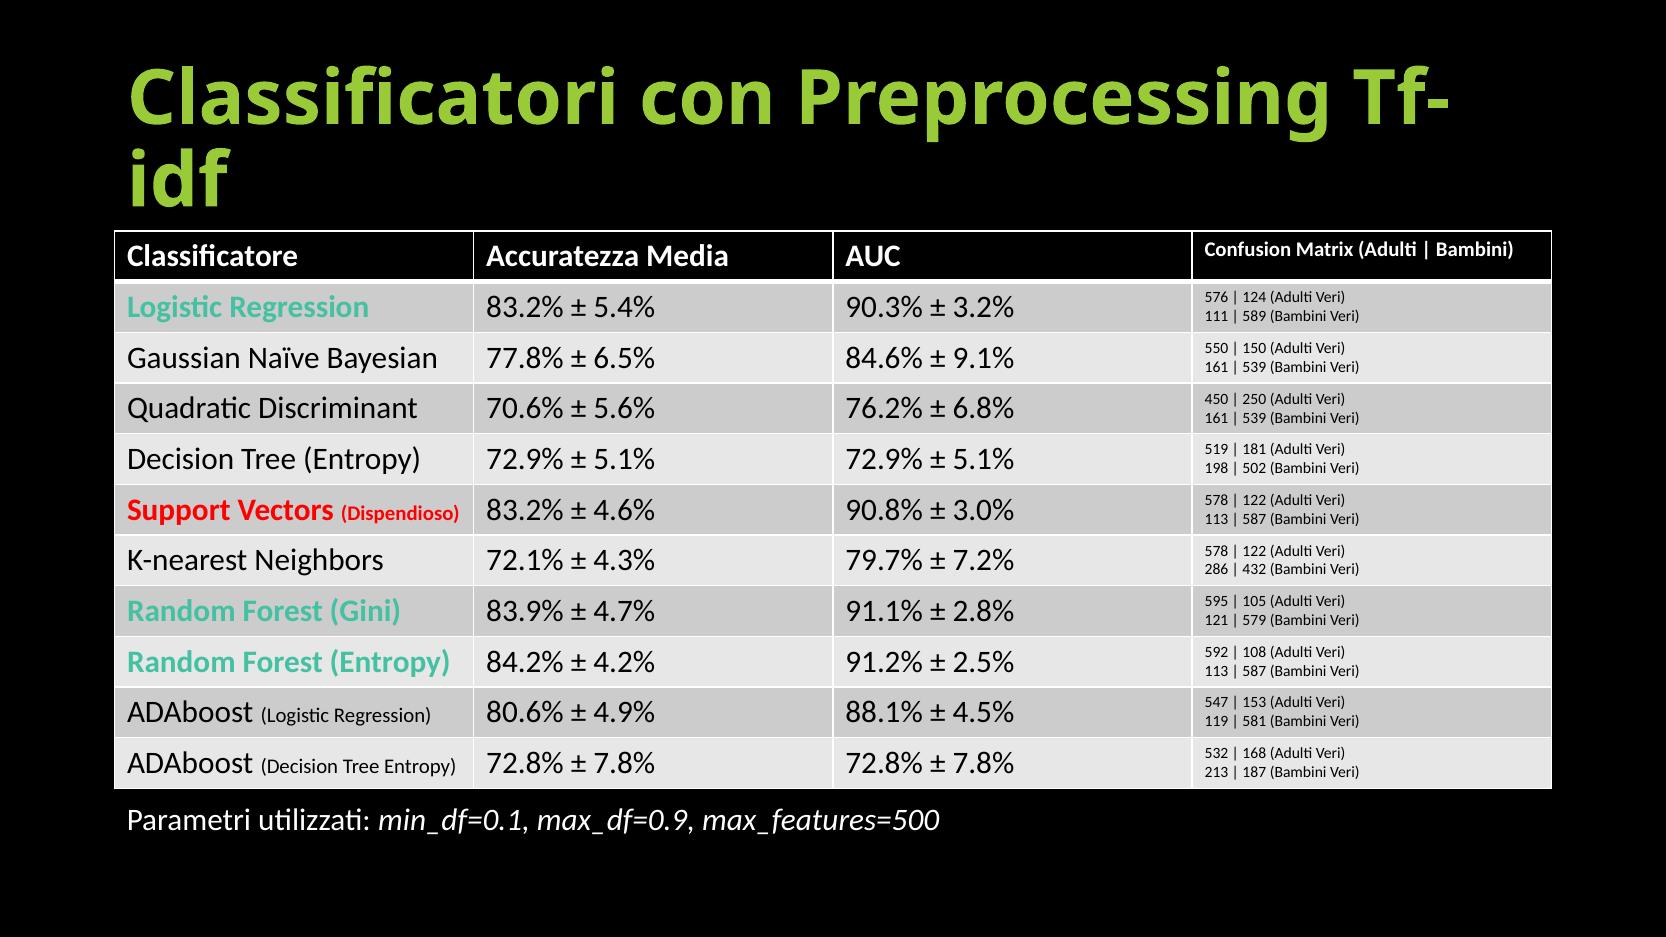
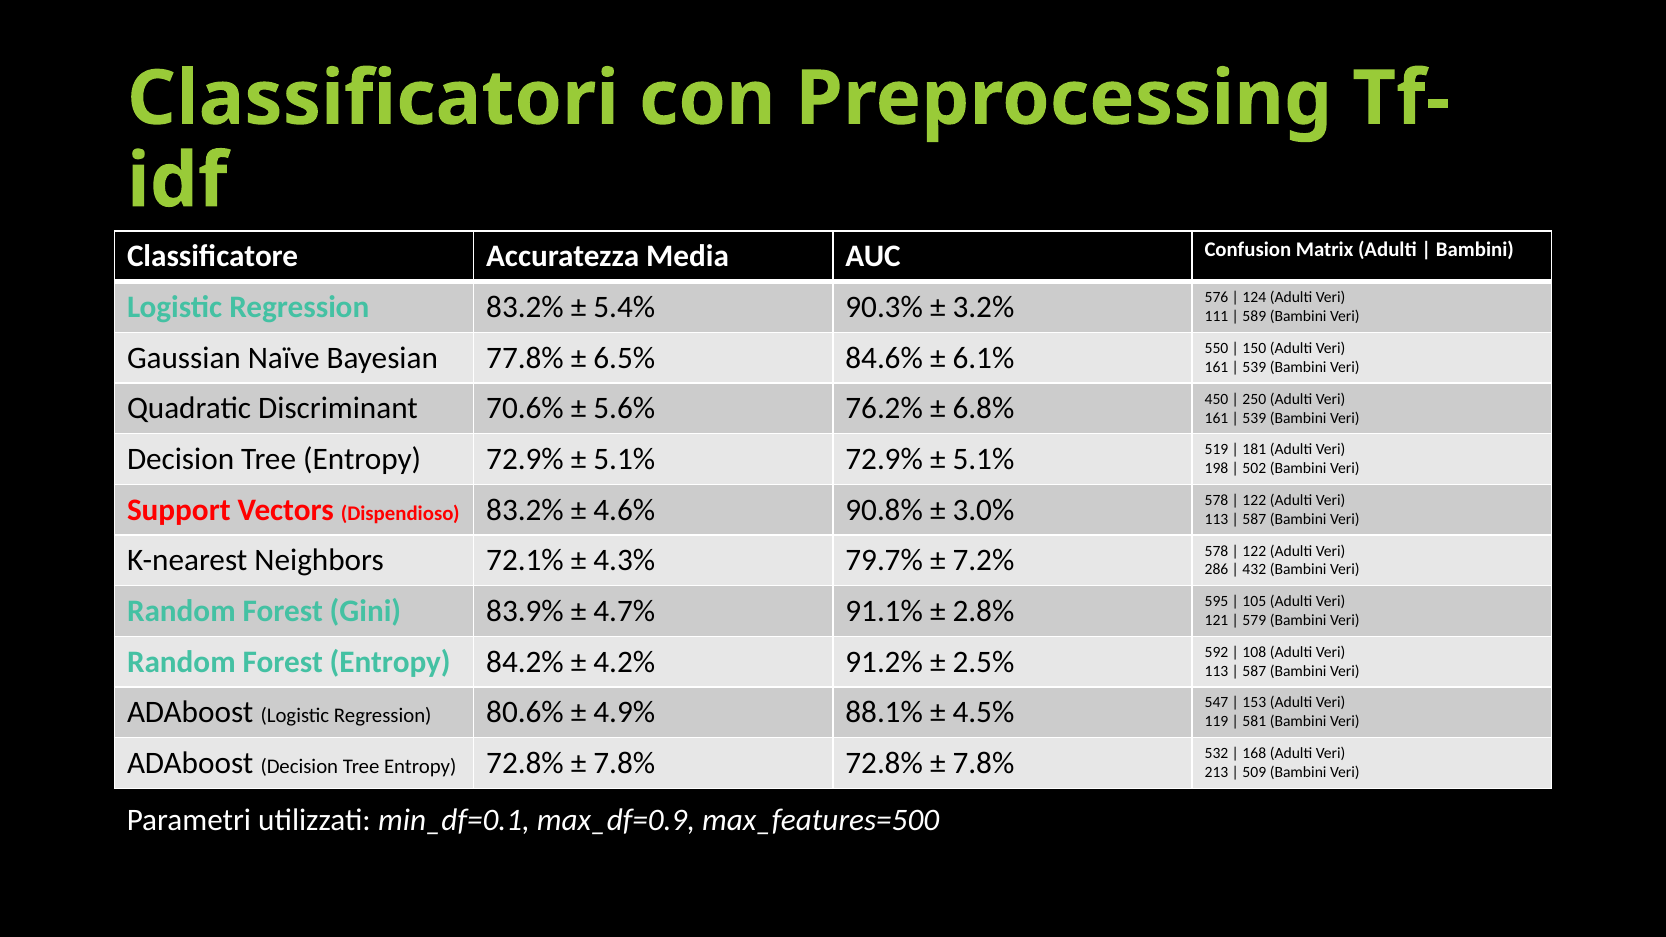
9.1%: 9.1% -> 6.1%
187: 187 -> 509
